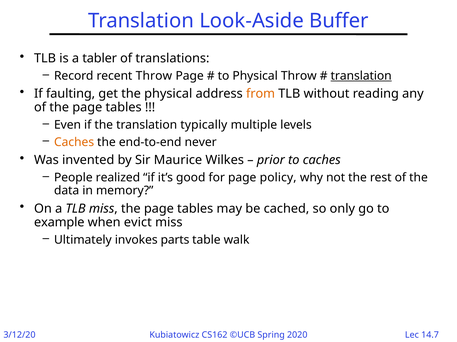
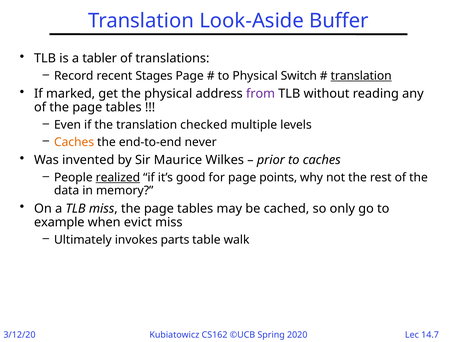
recent Throw: Throw -> Stages
Physical Throw: Throw -> Switch
faulting: faulting -> marked
from colour: orange -> purple
typically: typically -> checked
realized underline: none -> present
policy: policy -> points
